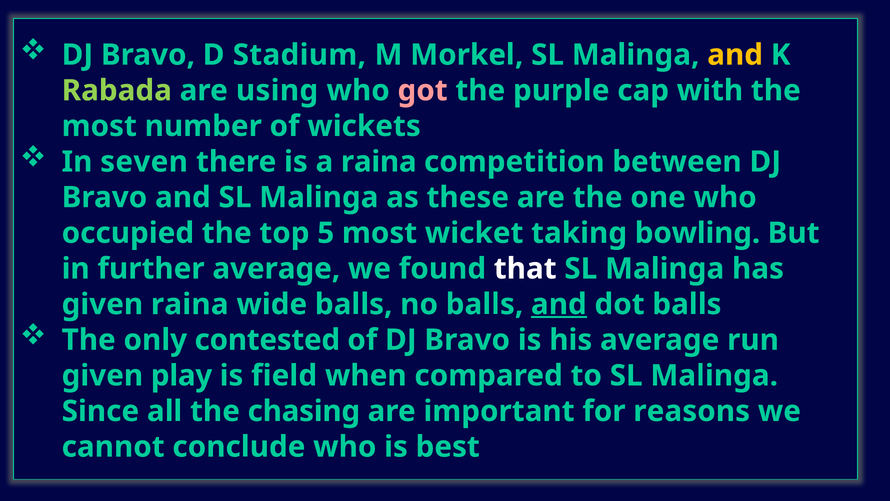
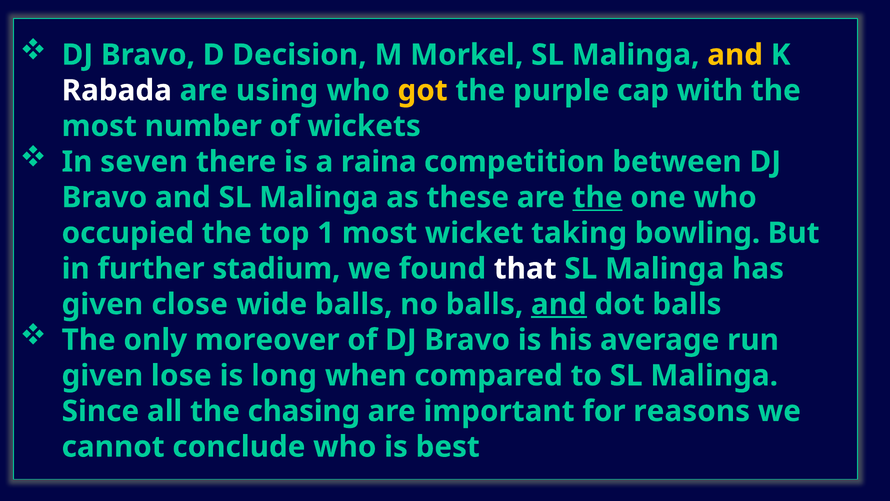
Stadium: Stadium -> Decision
Rabada colour: light green -> white
got colour: pink -> yellow
the at (598, 197) underline: none -> present
5: 5 -> 1
further average: average -> stadium
given raina: raina -> close
contested: contested -> moreover
play: play -> lose
field: field -> long
